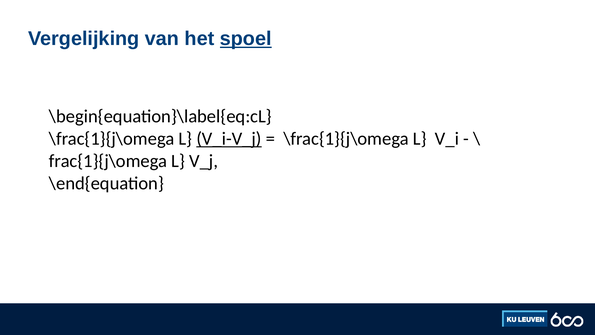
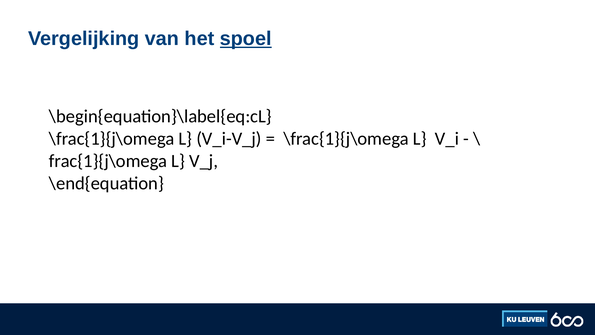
V_i-V_j underline: present -> none
